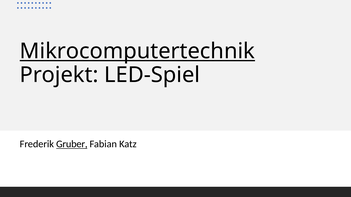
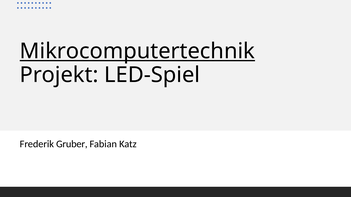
Gruber underline: present -> none
